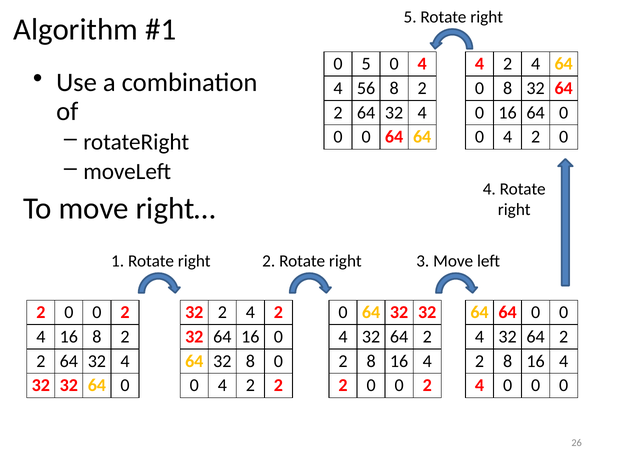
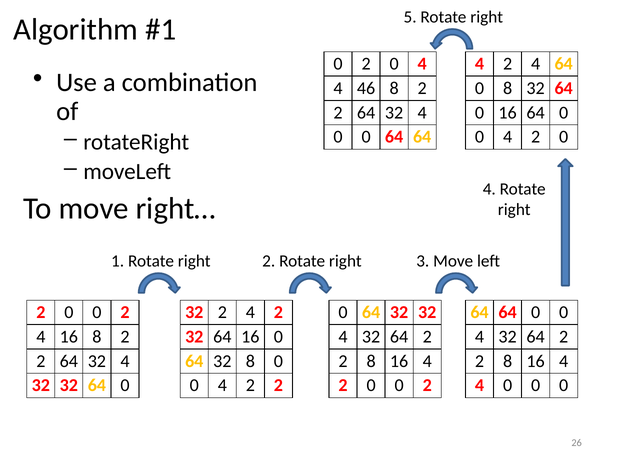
5 at (366, 64): 5 -> 2
56: 56 -> 46
